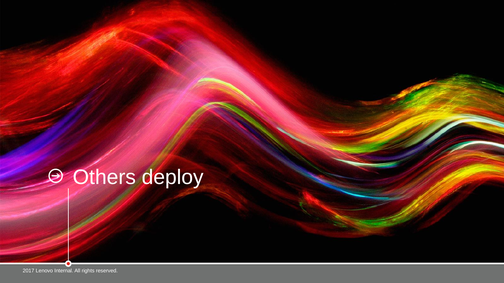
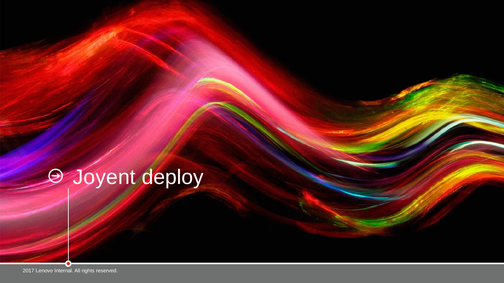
Others: Others -> Joyent
